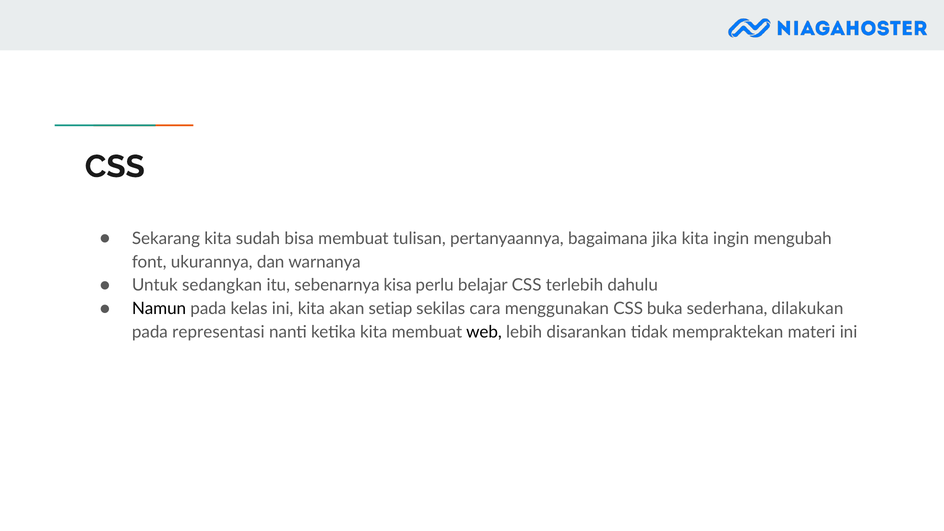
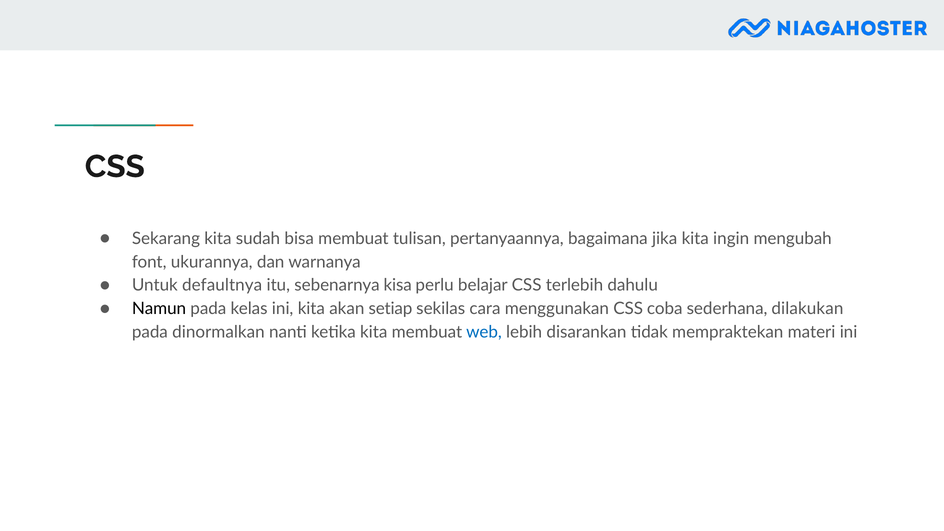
sedangkan: sedangkan -> defaultnya
buka: buka -> coba
representasi: representasi -> dinormalkan
web colour: black -> blue
